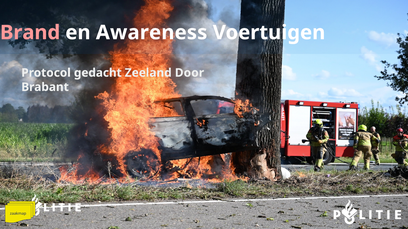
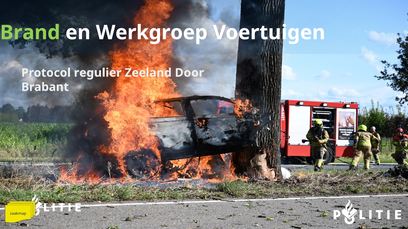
Brand colour: pink -> light green
Awareness: Awareness -> Werkgroep
gedacht: gedacht -> regulier
